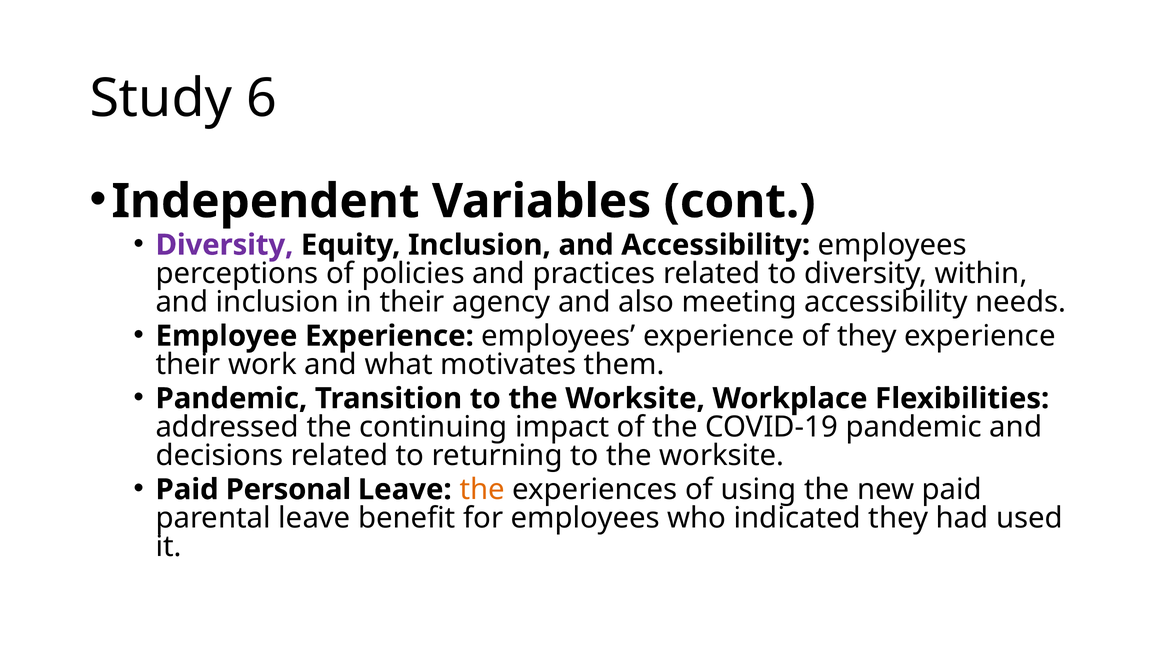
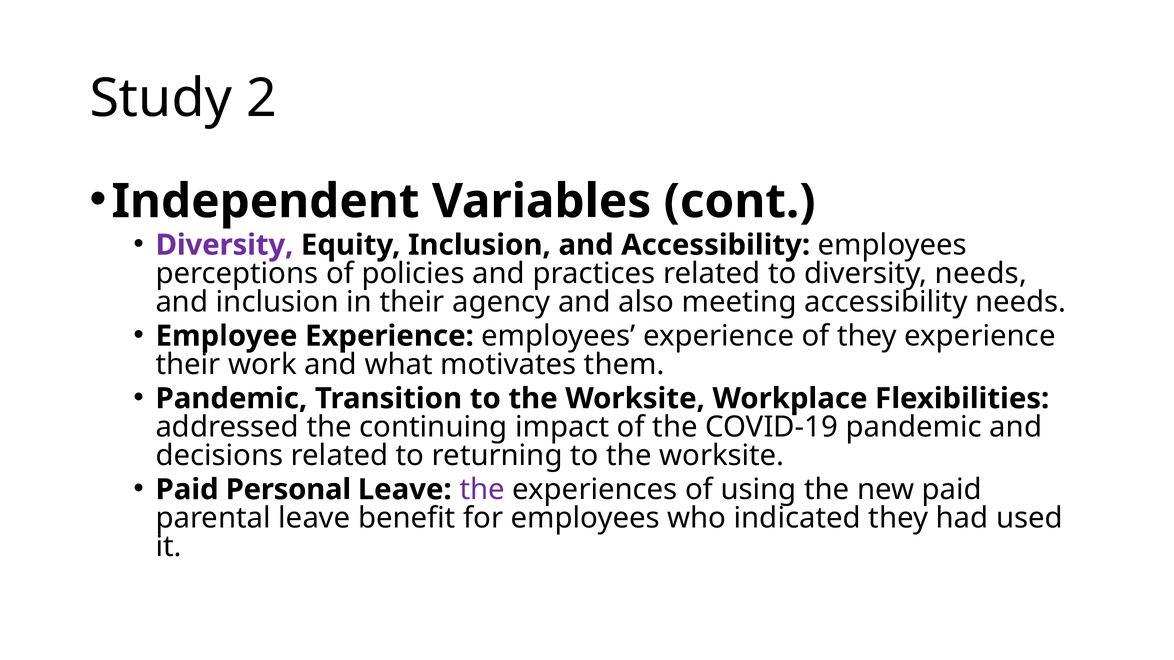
6: 6 -> 2
diversity within: within -> needs
the at (482, 490) colour: orange -> purple
